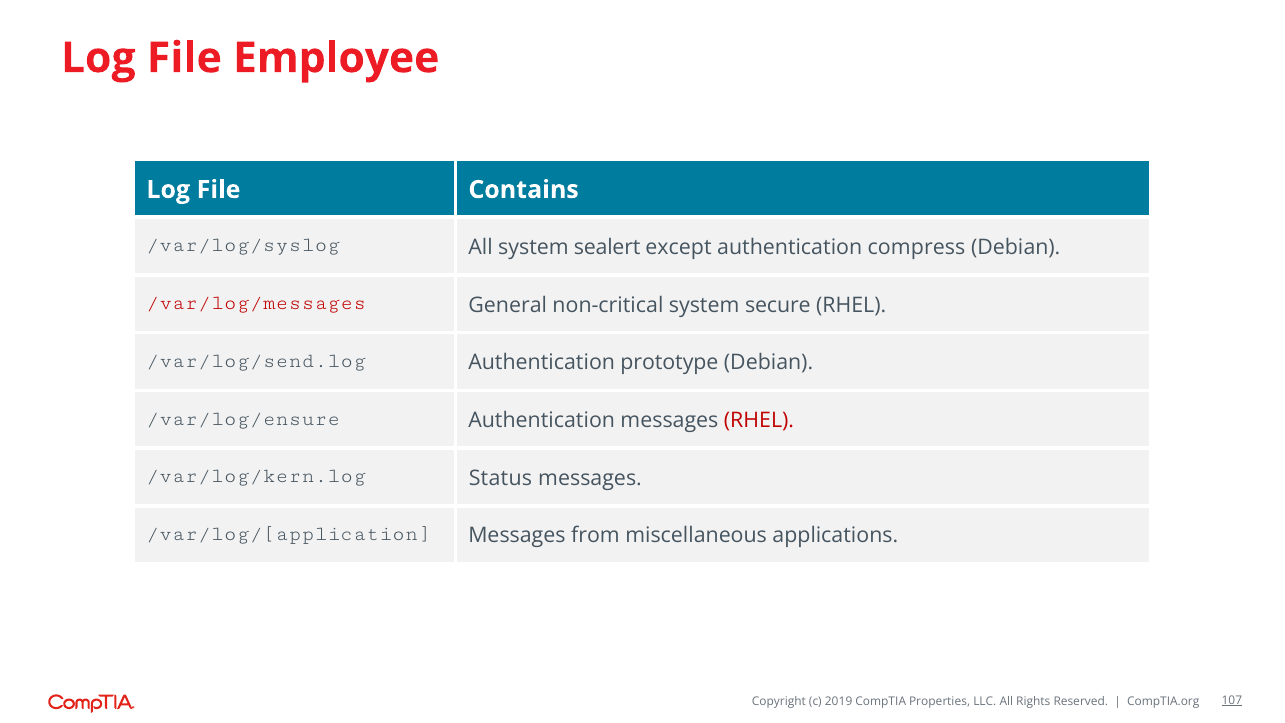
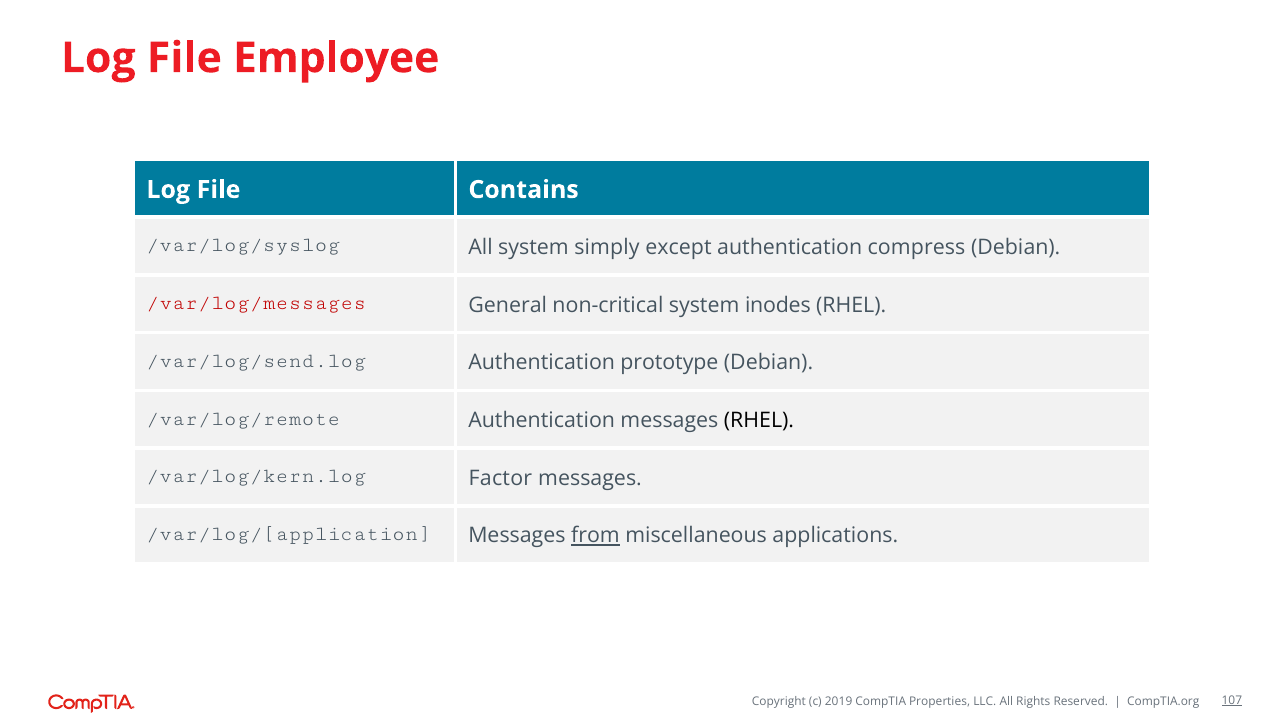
sealert: sealert -> simply
secure: secure -> inodes
/var/log/ensure: /var/log/ensure -> /var/log/remote
RHEL at (759, 420) colour: red -> black
Status: Status -> Factor
from underline: none -> present
